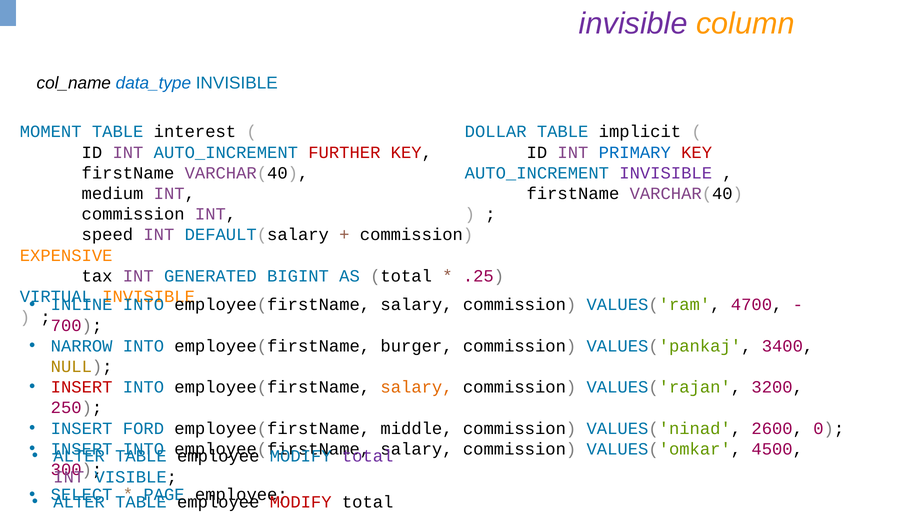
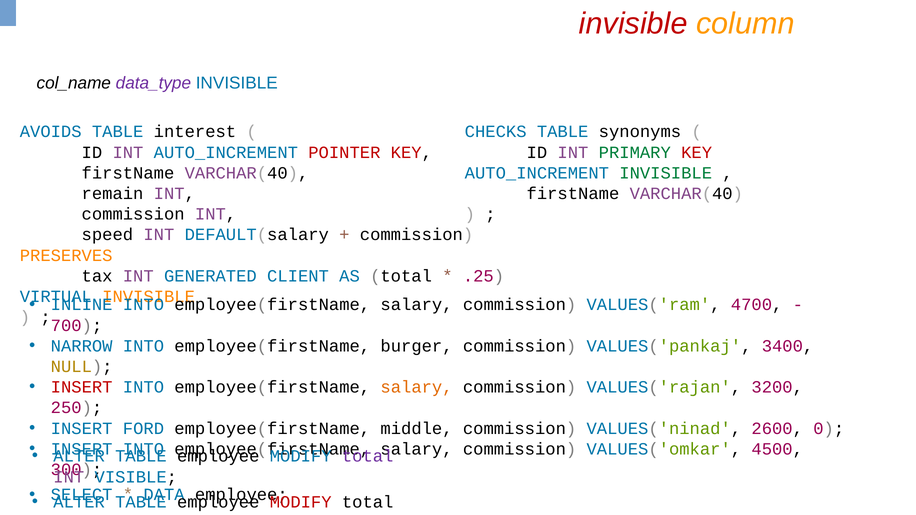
invisible at (633, 24) colour: purple -> red
data_type colour: blue -> purple
MOMENT: MOMENT -> AVOIDS
DOLLAR: DOLLAR -> CHECKS
implicit: implicit -> synonyms
FURTHER: FURTHER -> POINTER
PRIMARY colour: blue -> green
INVISIBLE at (666, 173) colour: purple -> green
medium: medium -> remain
EXPENSIVE: EXPENSIVE -> PRESERVES
BIGINT: BIGINT -> CLIENT
PAGE: PAGE -> DATA
